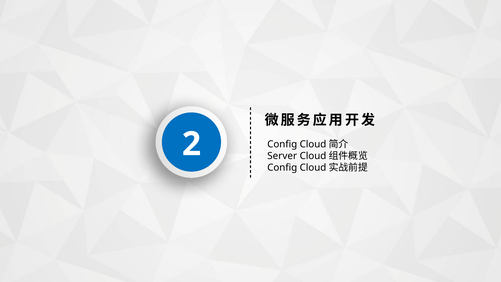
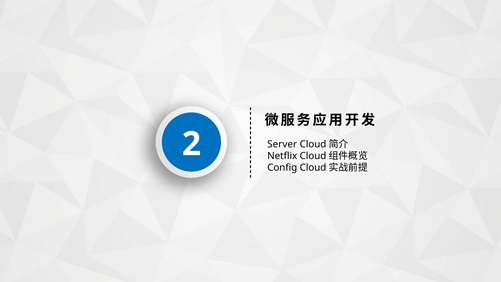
2 Config: Config -> Server
Server: Server -> Netflix
